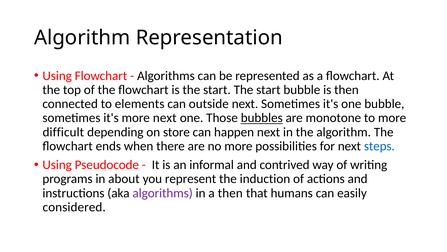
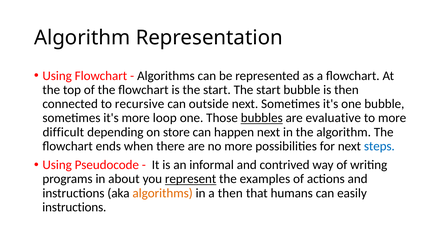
elements: elements -> recursive
more next: next -> loop
monotone: monotone -> evaluative
represent underline: none -> present
induction: induction -> examples
algorithms at (163, 193) colour: purple -> orange
considered at (74, 207): considered -> instructions
